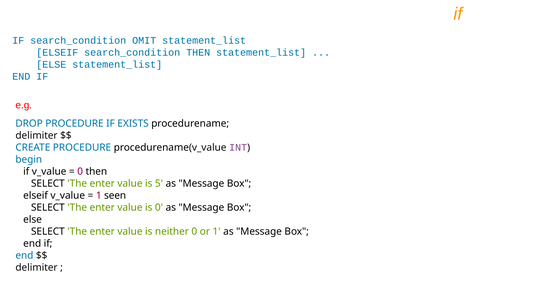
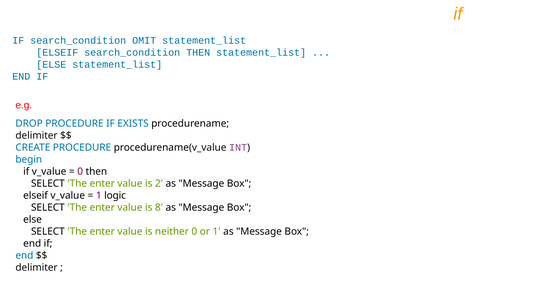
5: 5 -> 2
seen: seen -> logic
is 0: 0 -> 8
